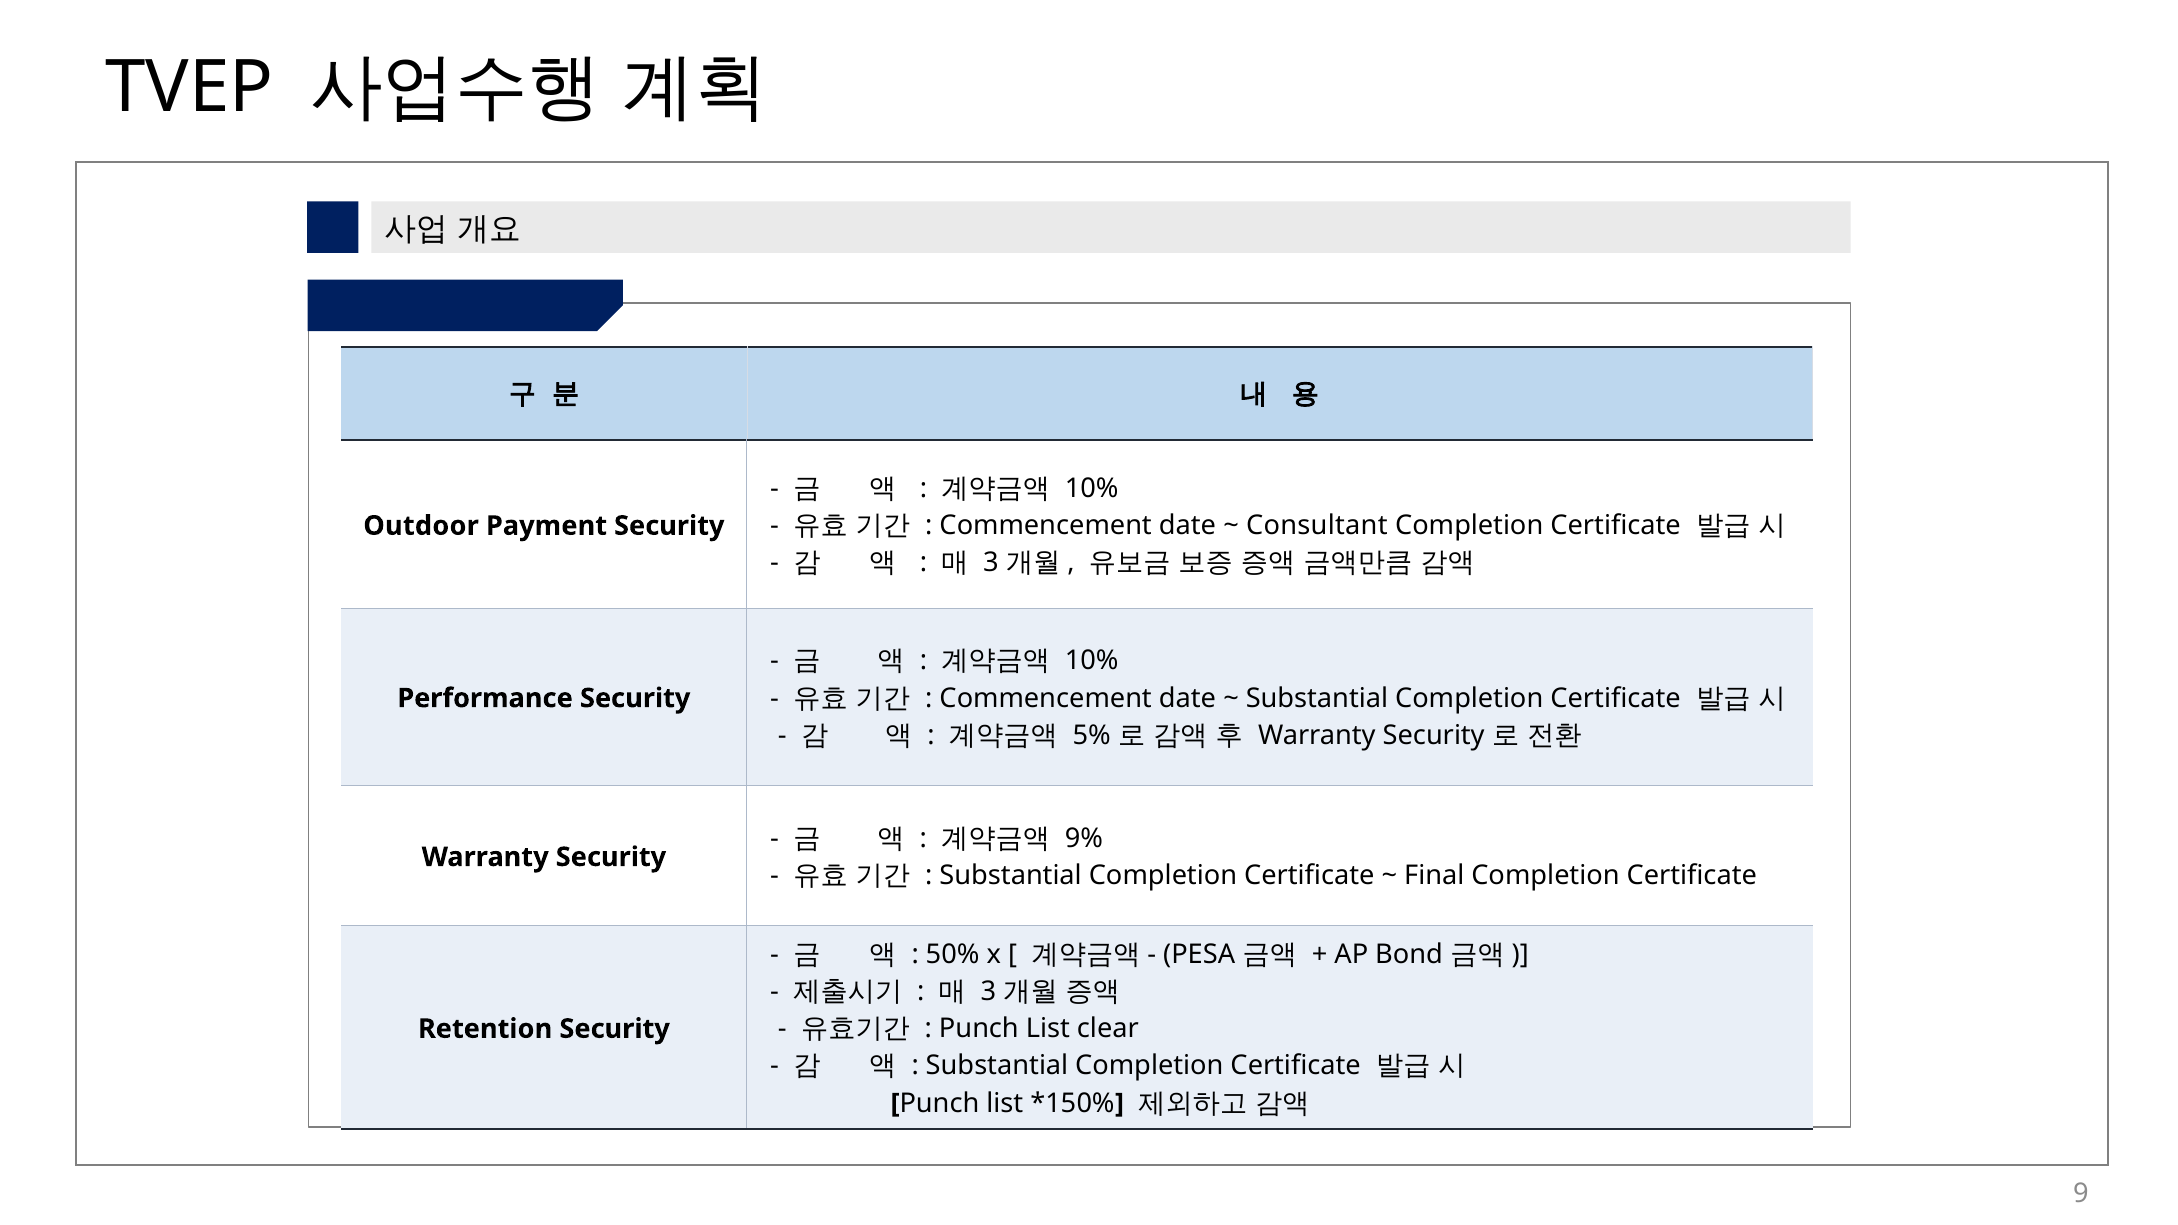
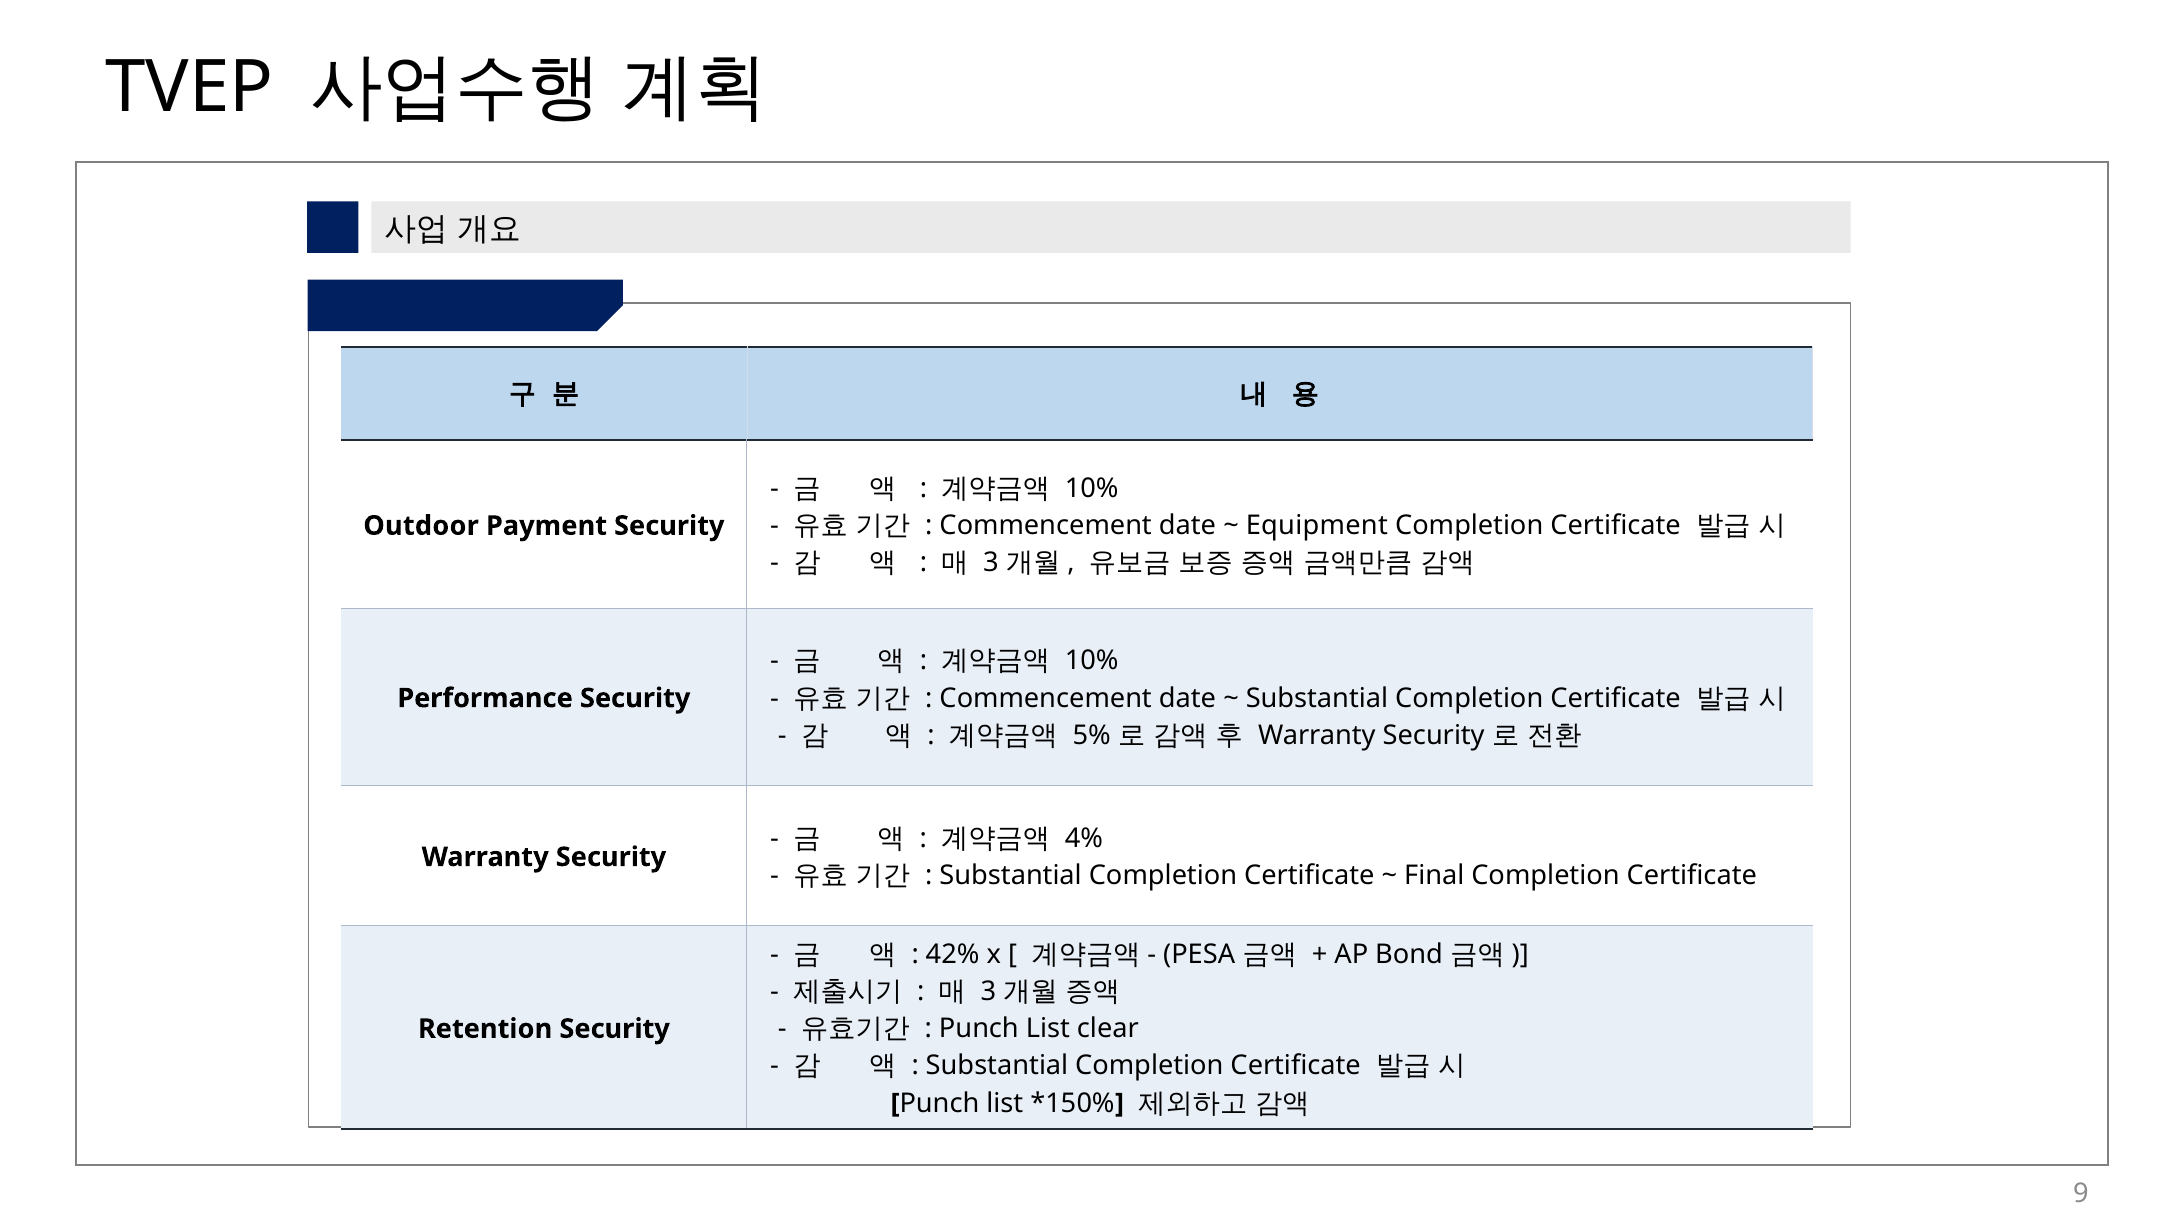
Consultant: Consultant -> Equipment
9%: 9% -> 4%
50%: 50% -> 42%
